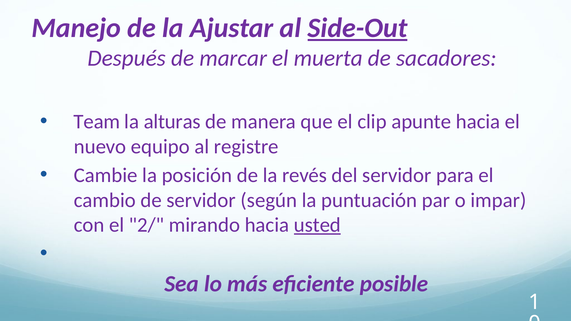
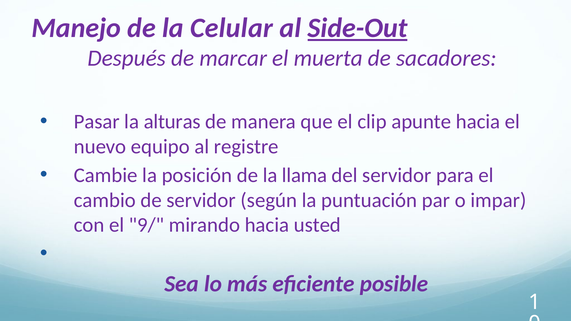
Ajustar: Ajustar -> Celular
Team: Team -> Pasar
revés: revés -> llama
2/: 2/ -> 9/
usted underline: present -> none
